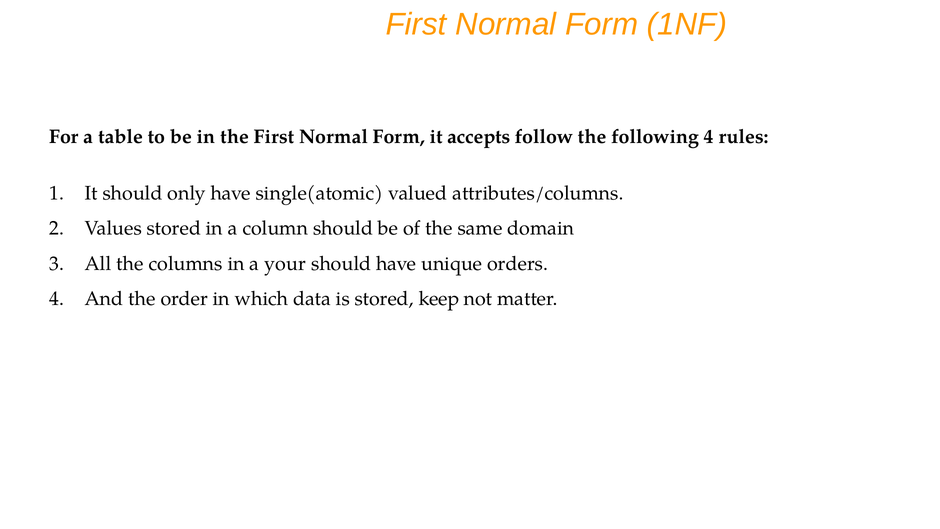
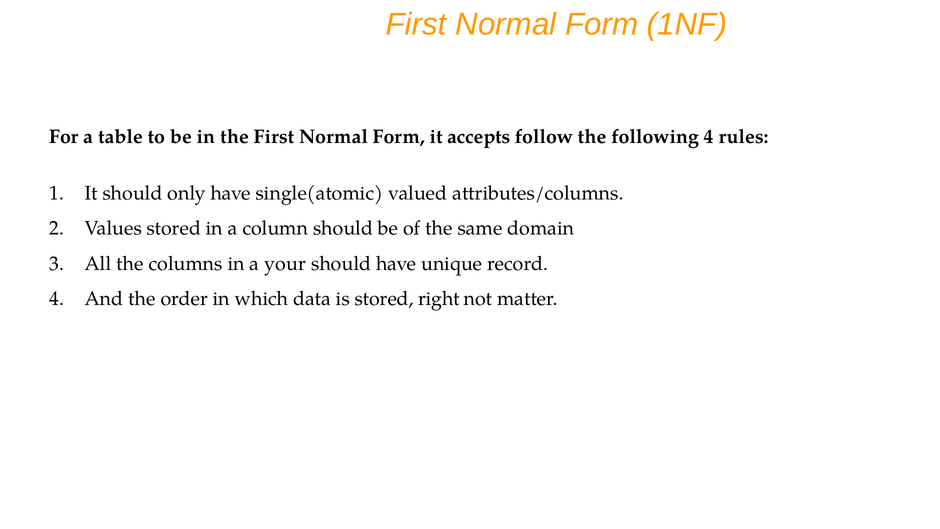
orders: orders -> record
keep: keep -> right
